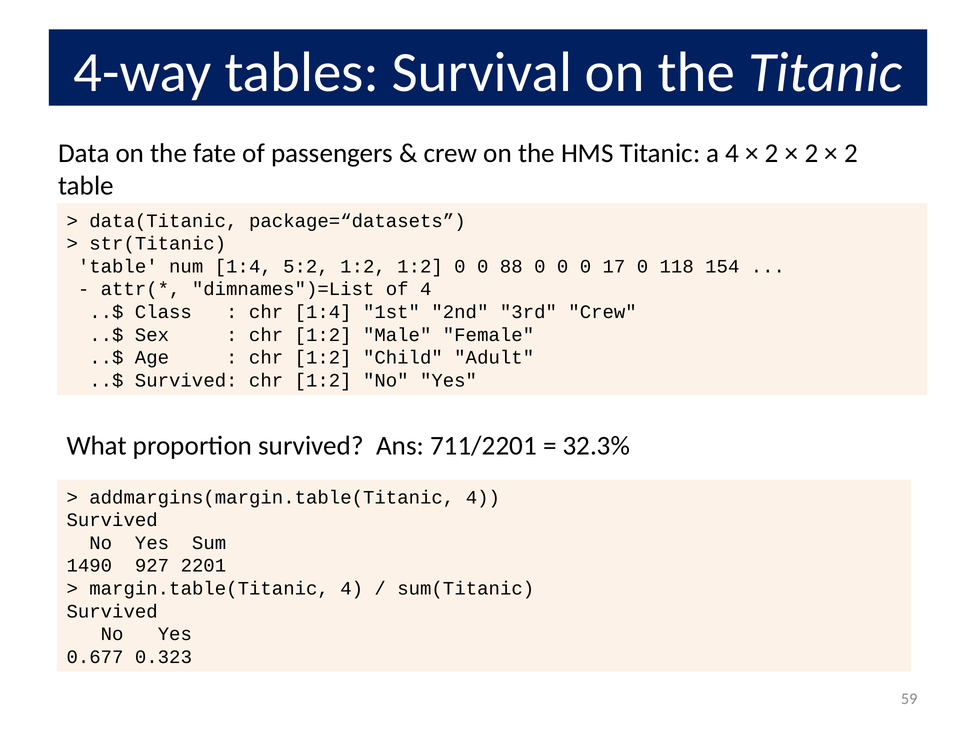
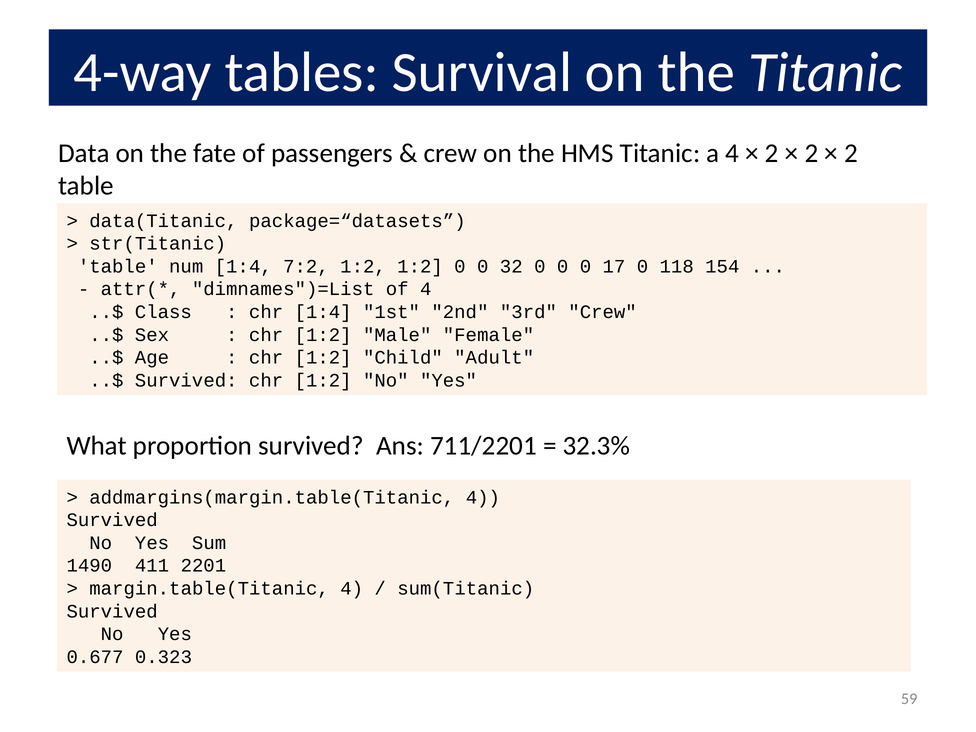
5:2: 5:2 -> 7:2
88: 88 -> 32
927: 927 -> 411
